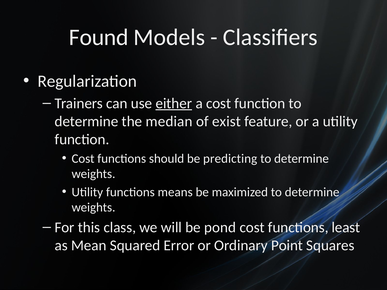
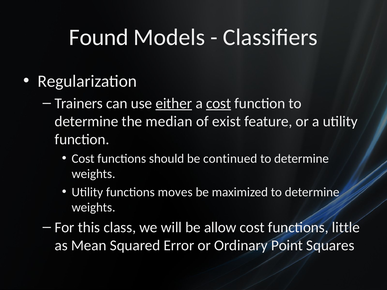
cost at (219, 103) underline: none -> present
predicting: predicting -> continued
means: means -> moves
pond: pond -> allow
least: least -> little
